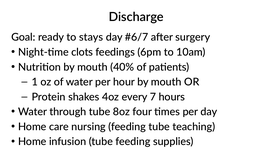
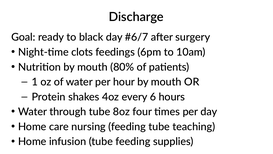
stays: stays -> black
40%: 40% -> 80%
7: 7 -> 6
